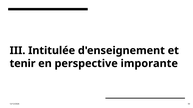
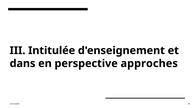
tenir: tenir -> dans
imporante: imporante -> approches
